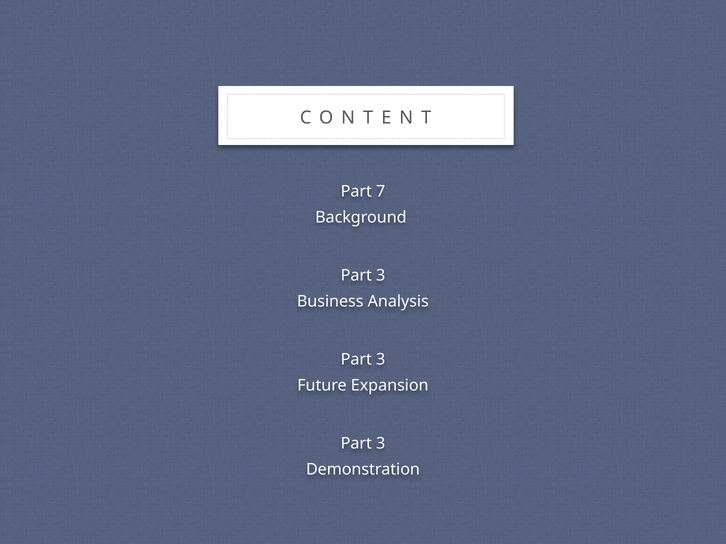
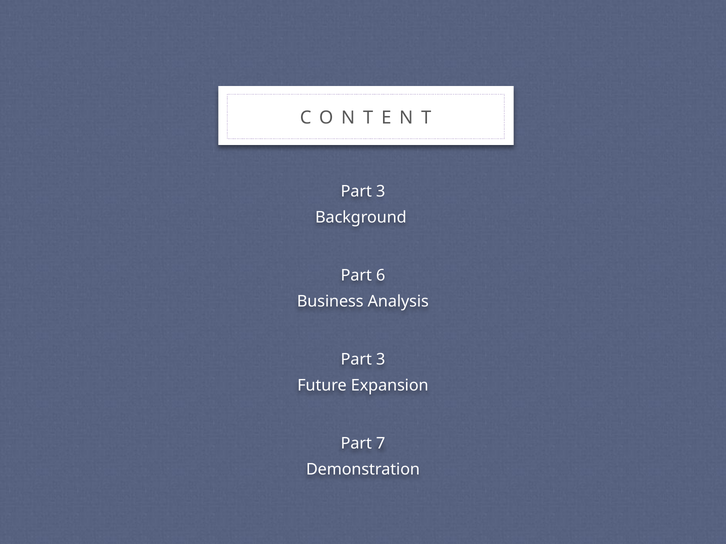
7 at (381, 192): 7 -> 3
3 at (381, 276): 3 -> 6
3 at (381, 444): 3 -> 7
